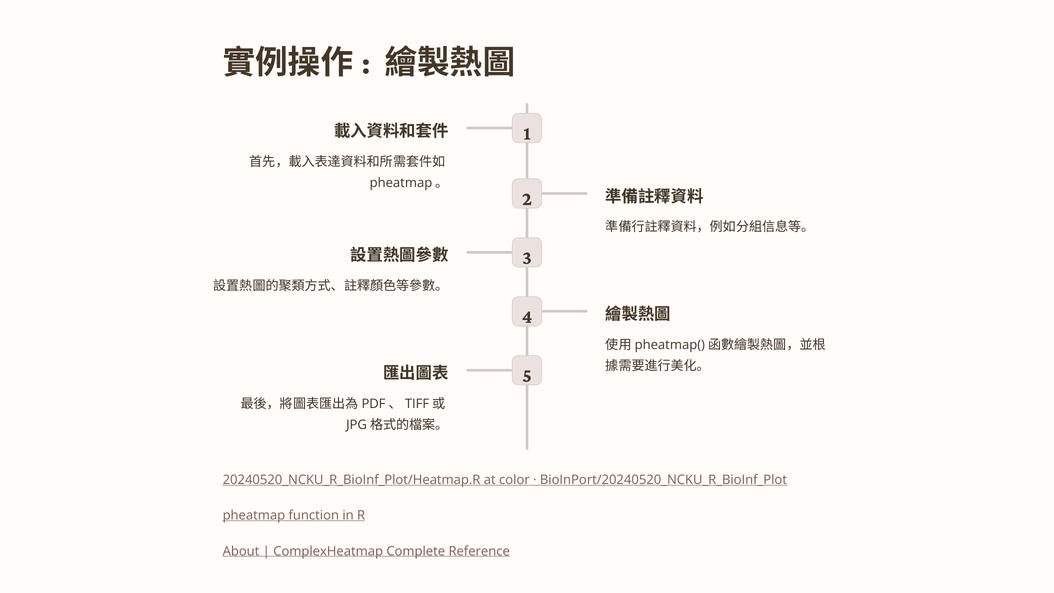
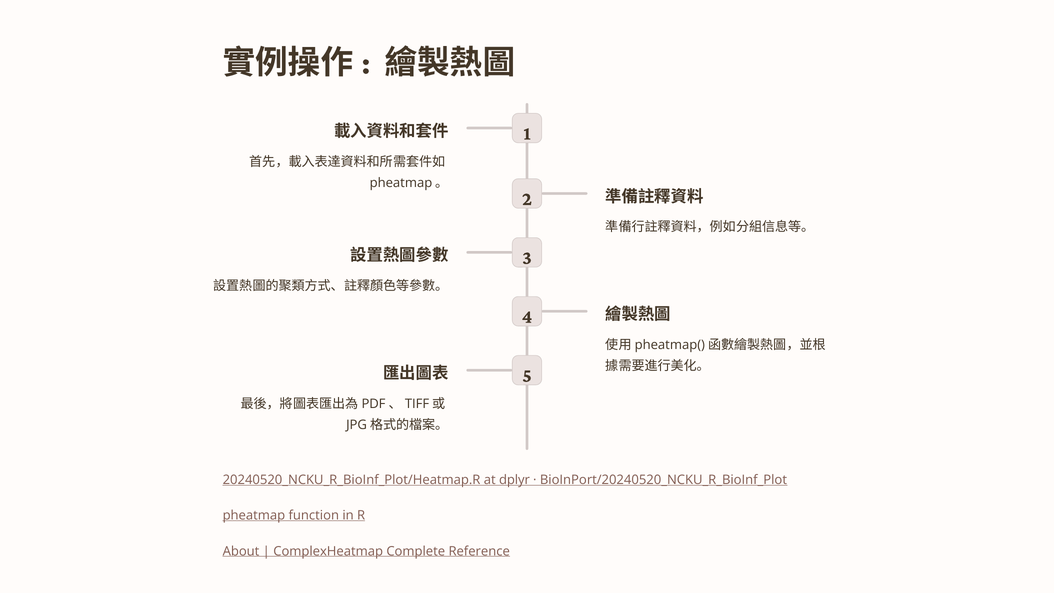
color: color -> dplyr
